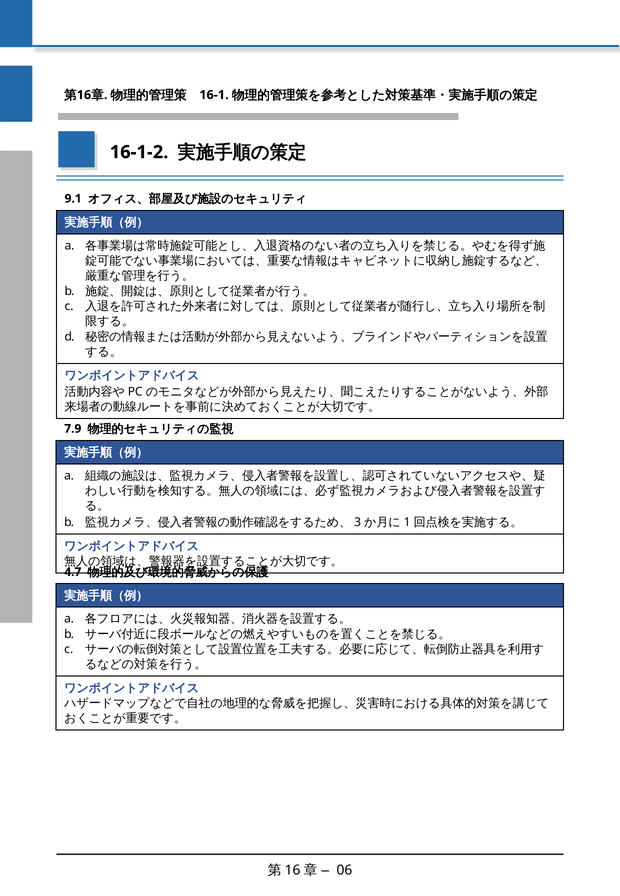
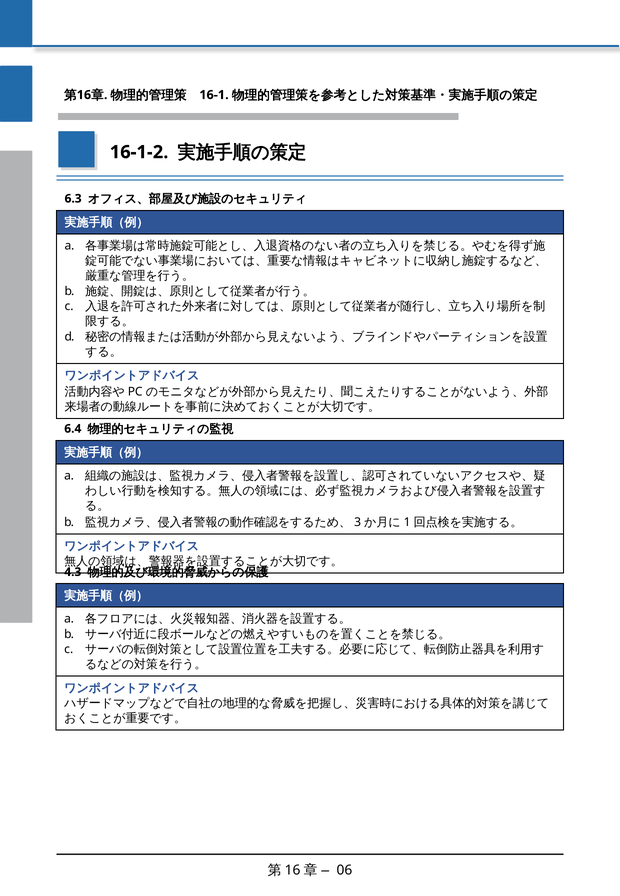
9.1: 9.1 -> 6.3
7.9: 7.9 -> 6.4
4.7: 4.7 -> 4.3
